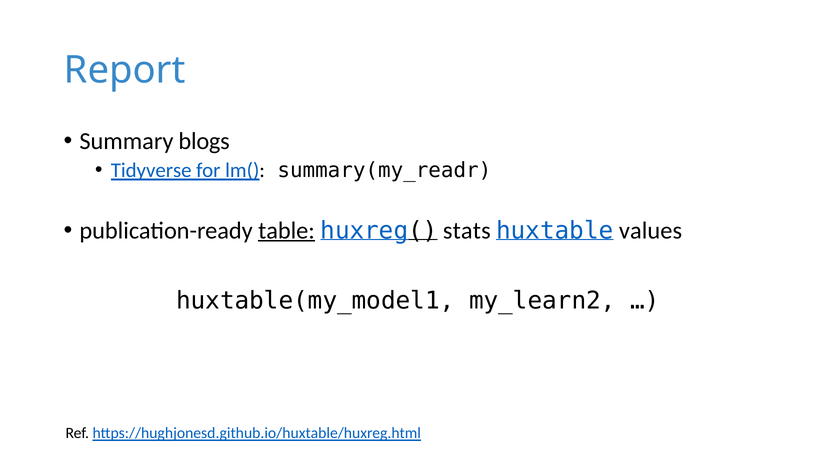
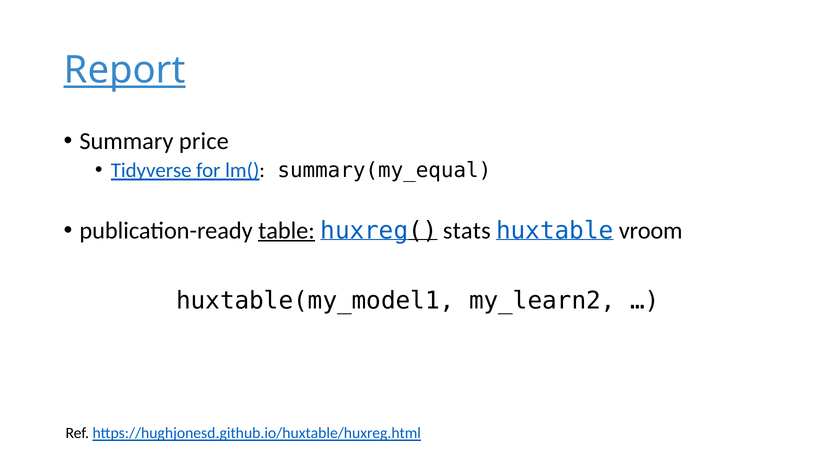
Report underline: none -> present
blogs: blogs -> price
summary(my_readr: summary(my_readr -> summary(my_equal
values: values -> vroom
